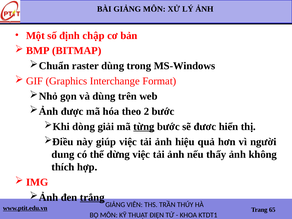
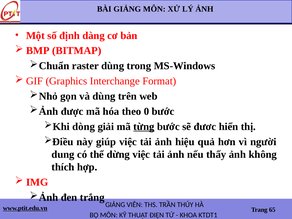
chập: chập -> dàng
2: 2 -> 0
trắng underline: present -> none
